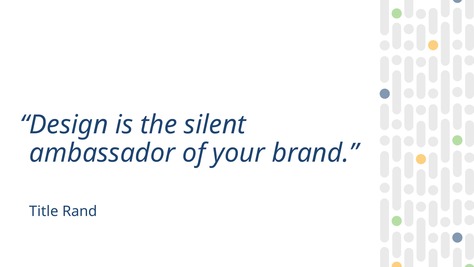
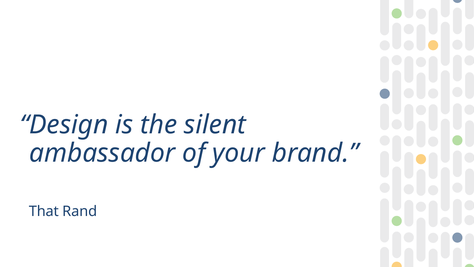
Title: Title -> That
